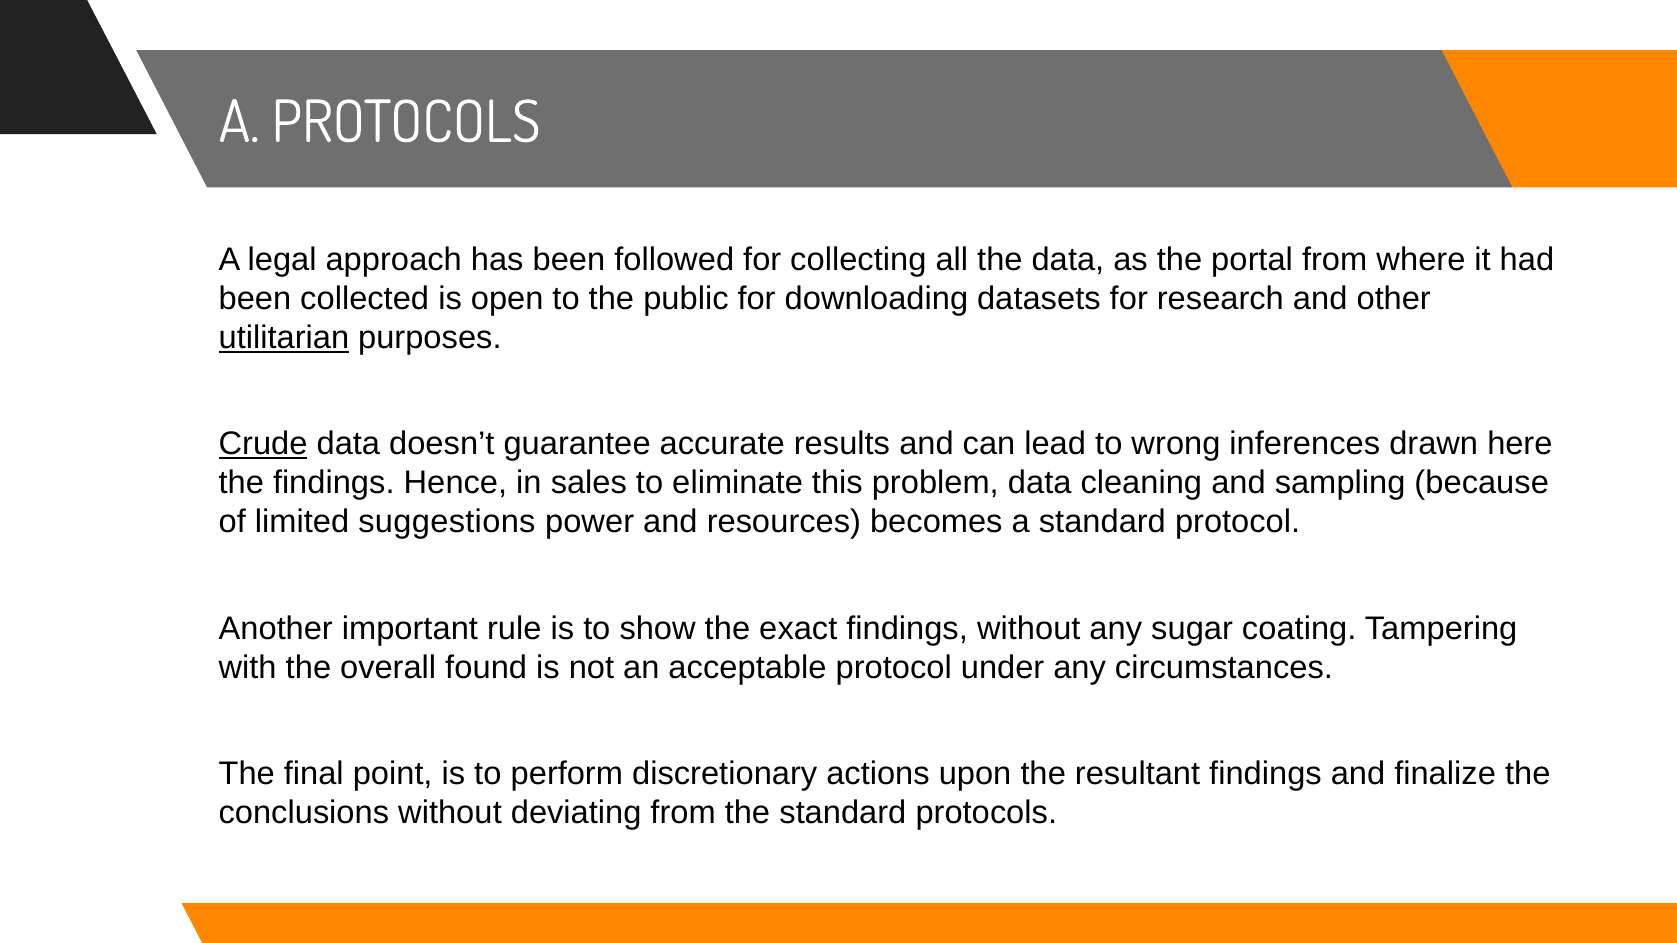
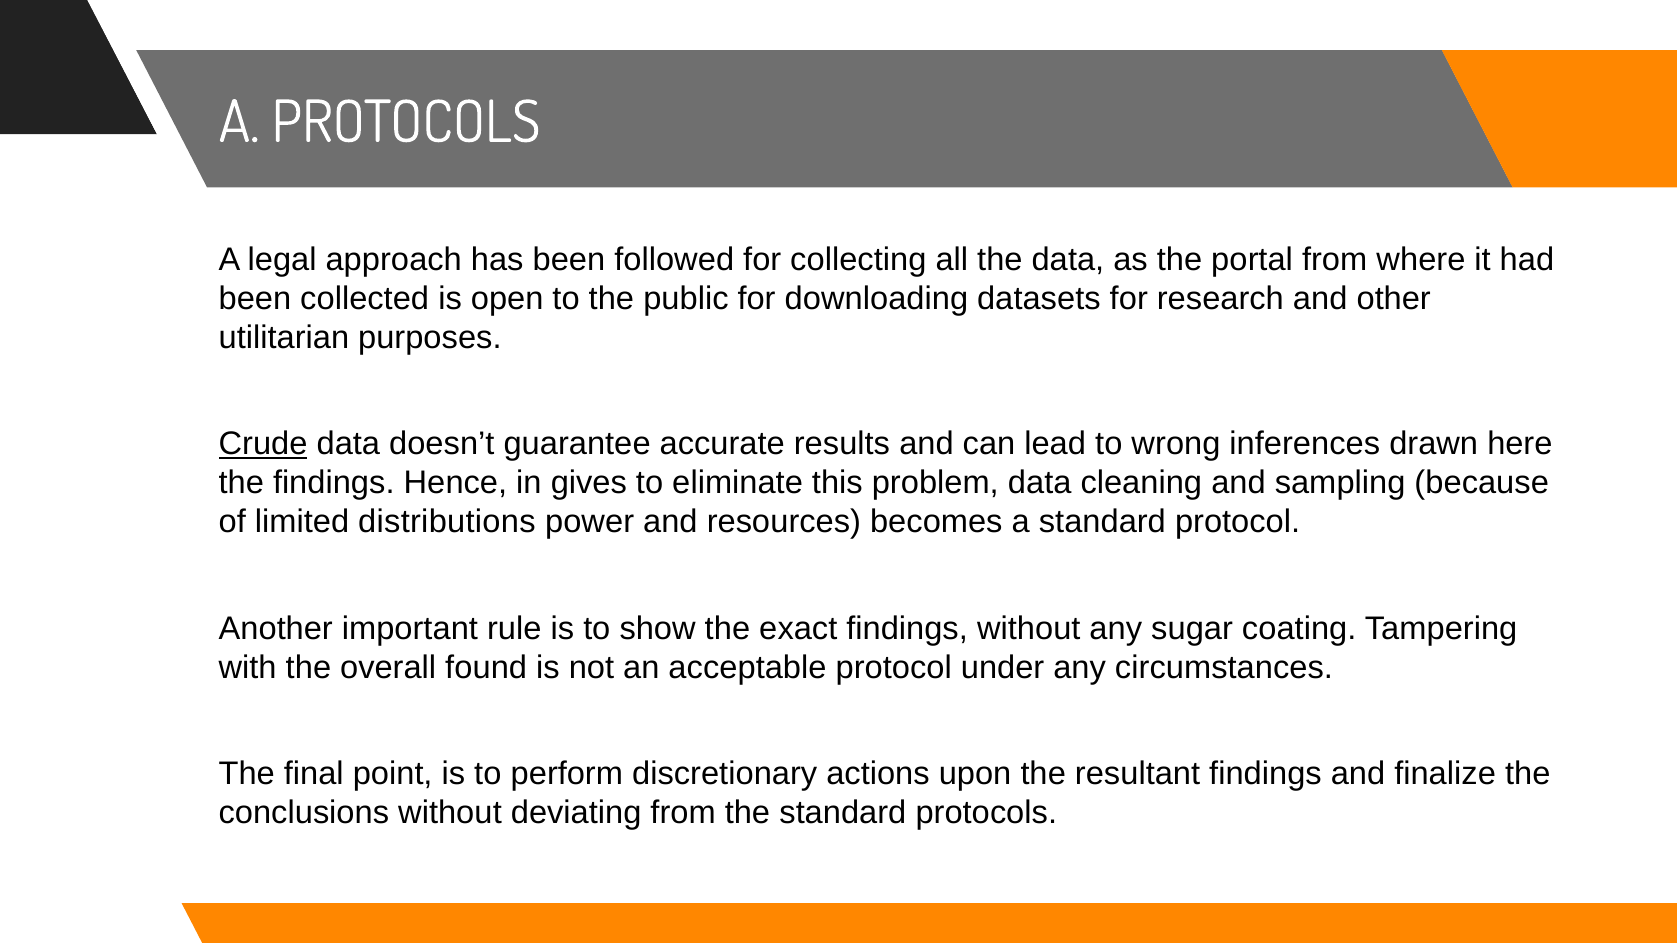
utilitarian underline: present -> none
sales: sales -> gives
suggestions: suggestions -> distributions
